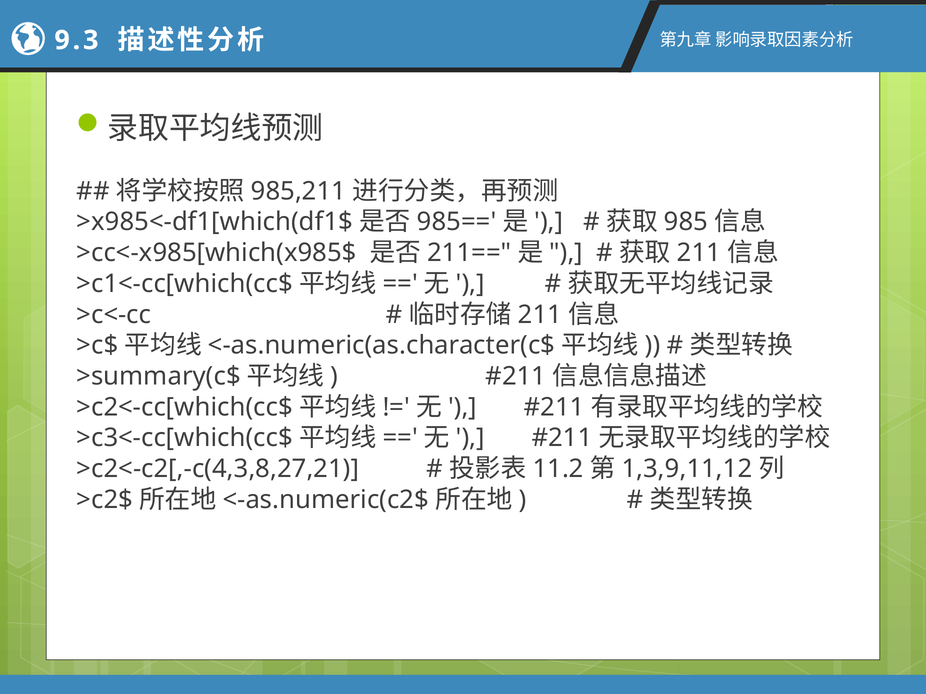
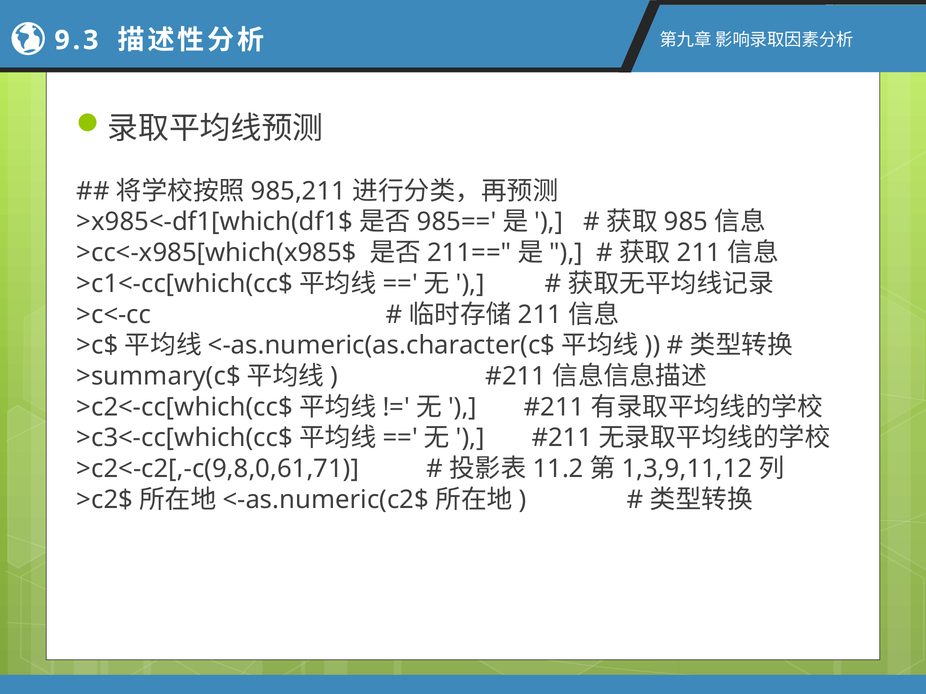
>c2<-c2[,-c(4,3,8,27,21: >c2<-c2[,-c(4,3,8,27,21 -> >c2<-c2[,-c(9,8,0,61,71
